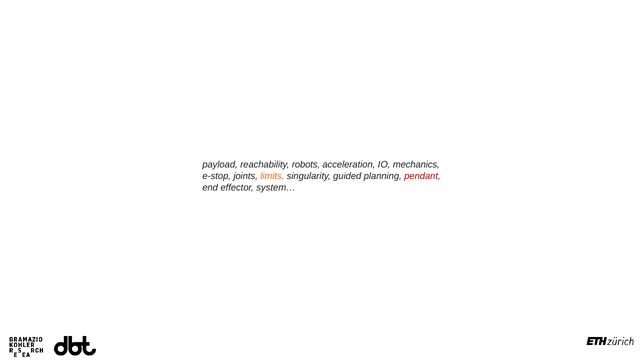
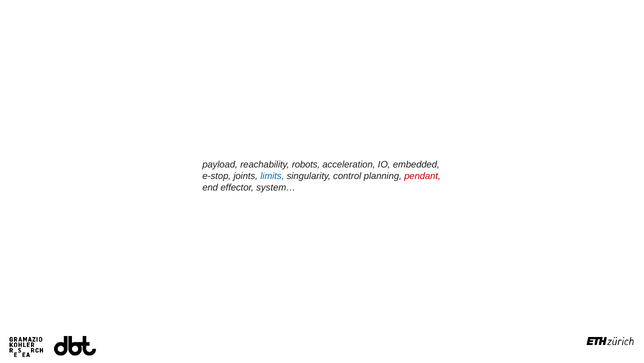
mechanics: mechanics -> embedded
limits colour: orange -> blue
guided: guided -> control
